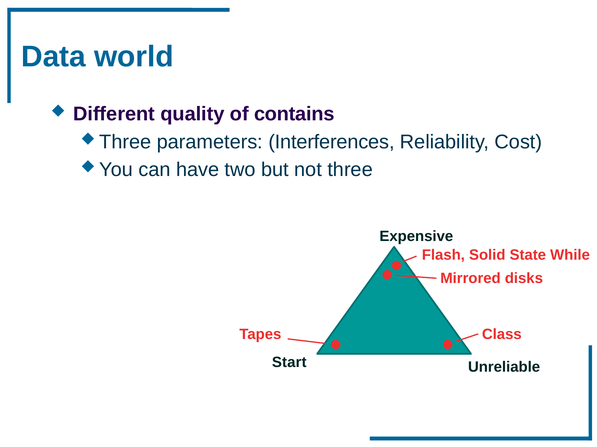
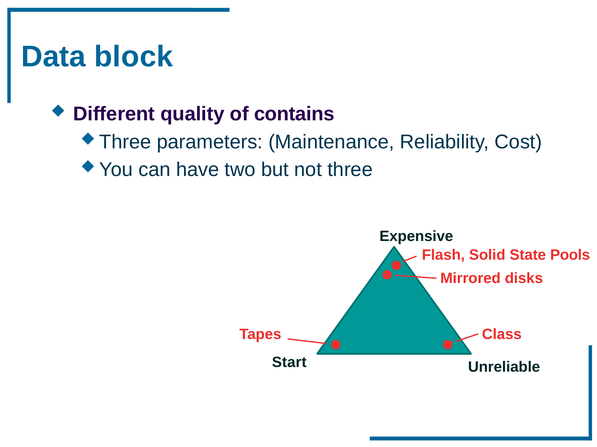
world: world -> block
Interferences: Interferences -> Maintenance
While: While -> Pools
